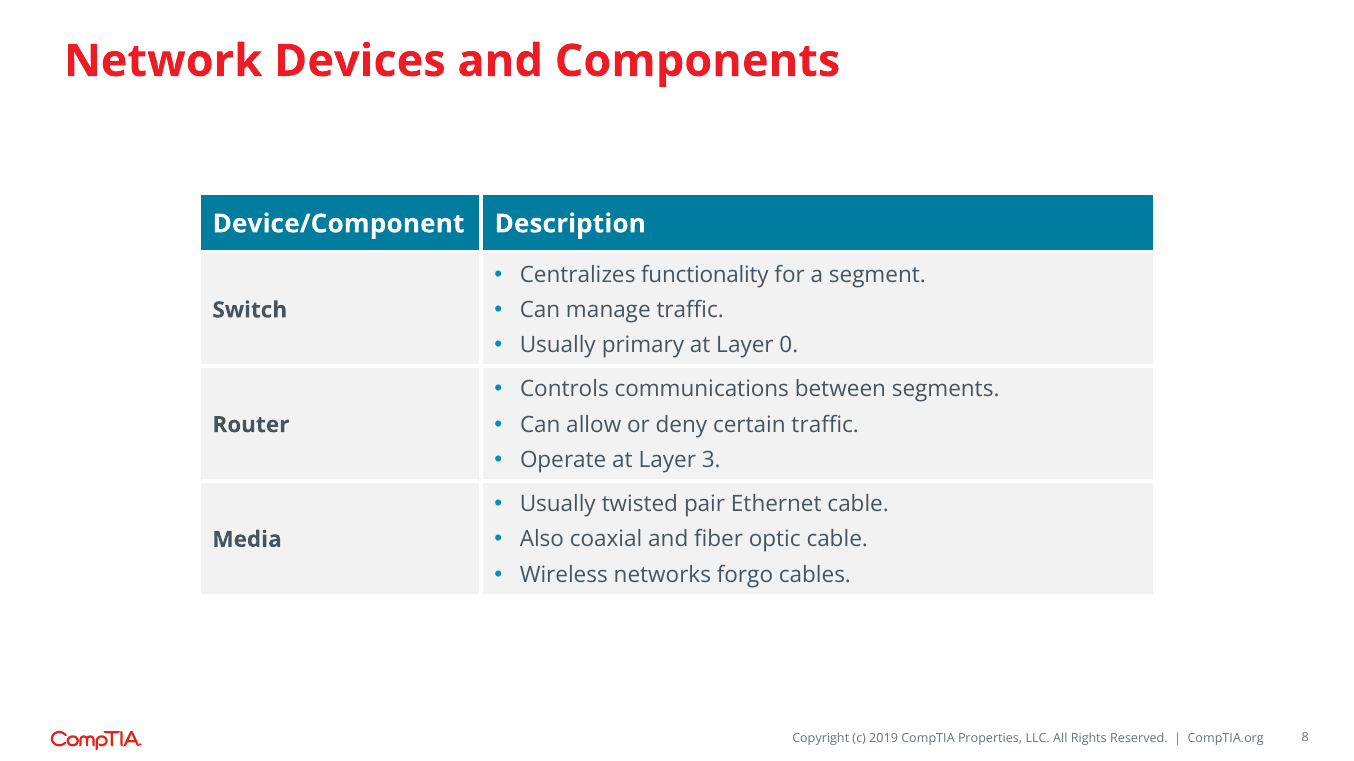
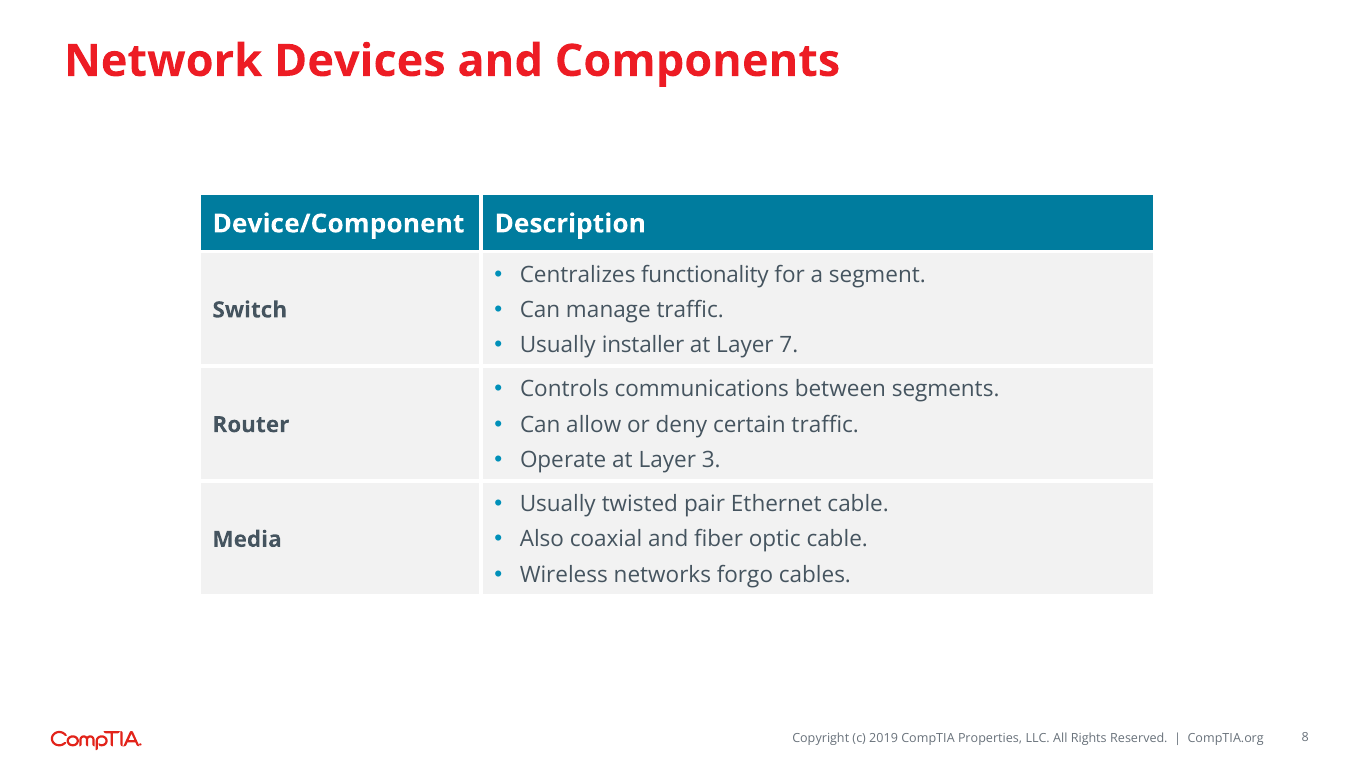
primary: primary -> installer
0: 0 -> 7
